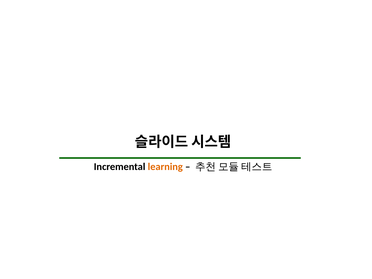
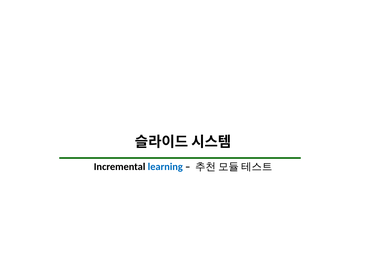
learning colour: orange -> blue
